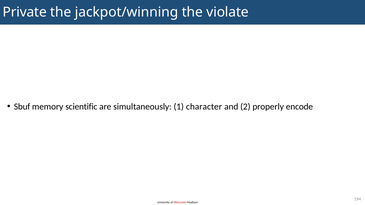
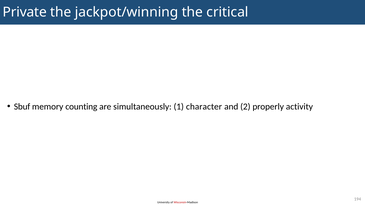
violate: violate -> critical
scientific: scientific -> counting
encode: encode -> activity
